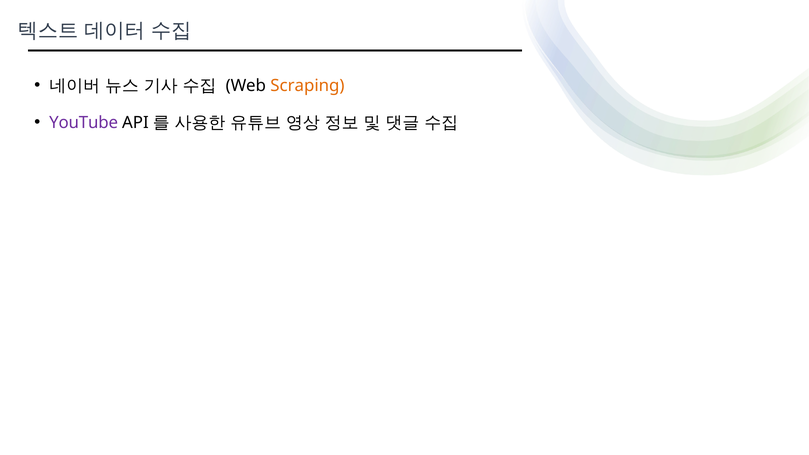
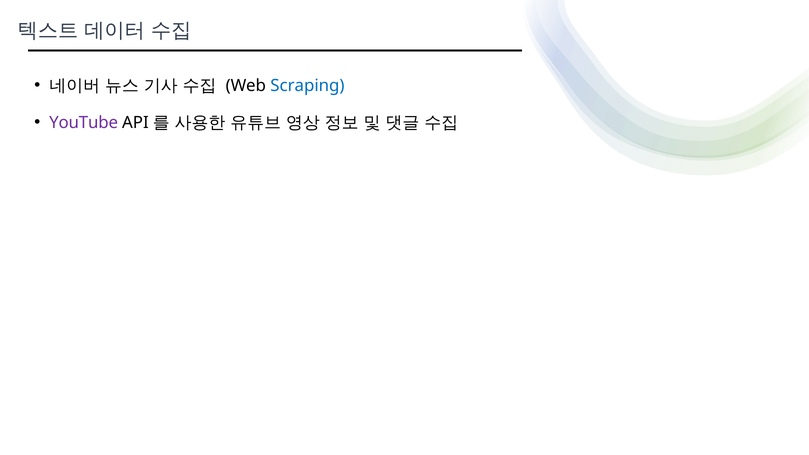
Scraping colour: orange -> blue
